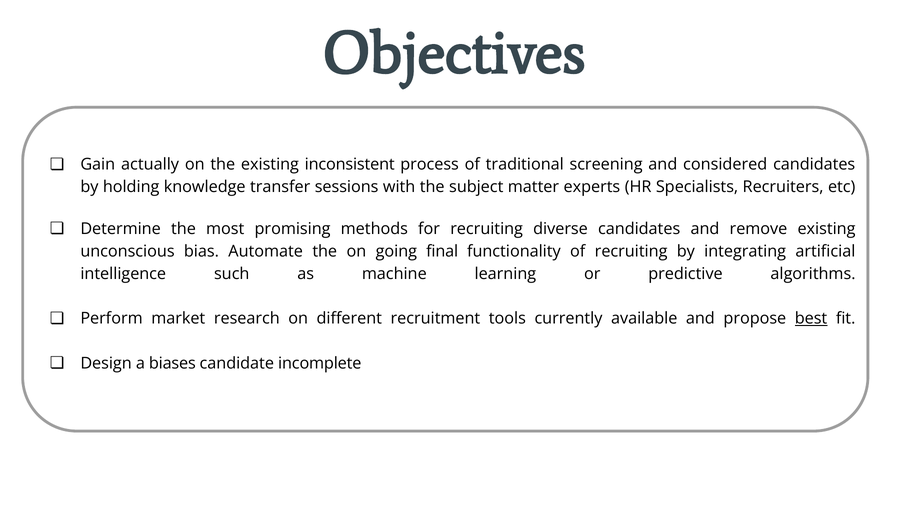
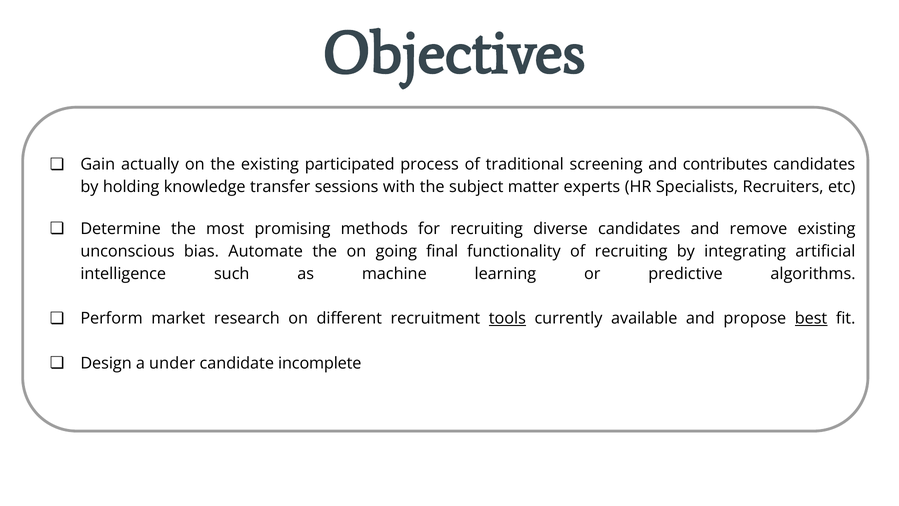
inconsistent: inconsistent -> participated
considered: considered -> contributes
tools underline: none -> present
biases: biases -> under
